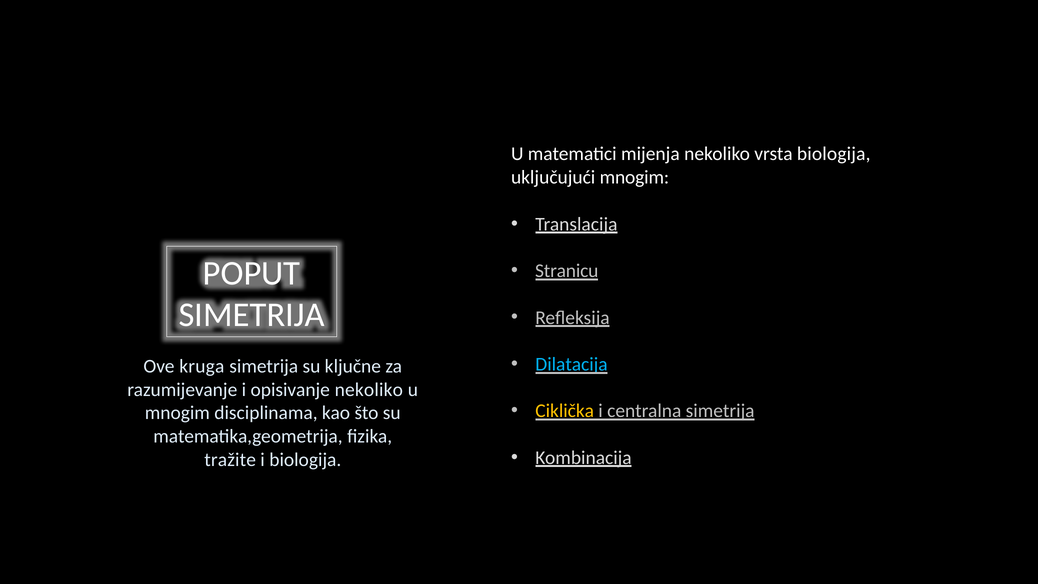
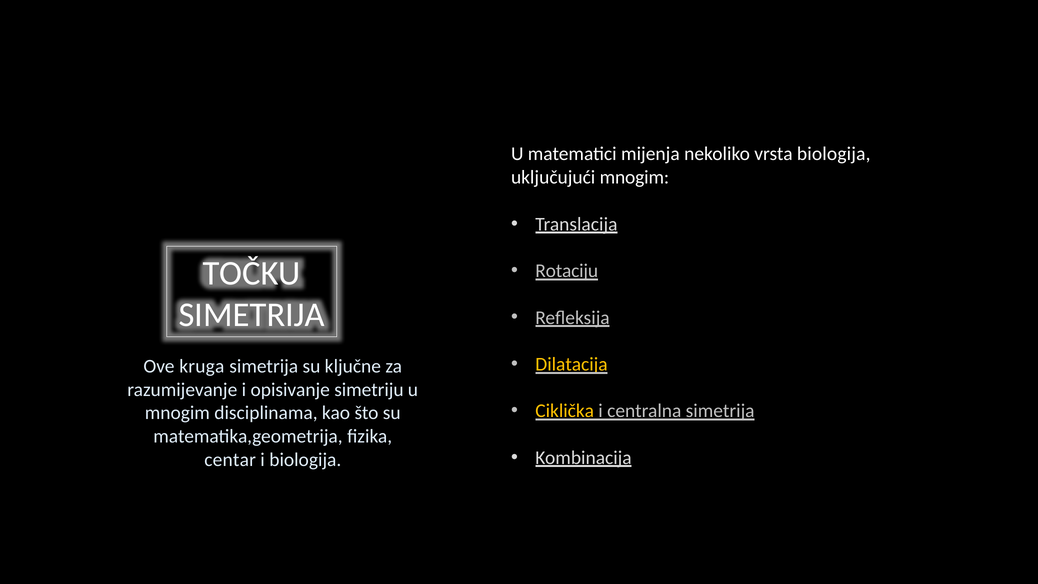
POPUT: POPUT -> TOČKU
Stranicu: Stranicu -> Rotaciju
Dilatacija colour: light blue -> yellow
opisivanje nekoliko: nekoliko -> simetriju
tražite: tražite -> centar
